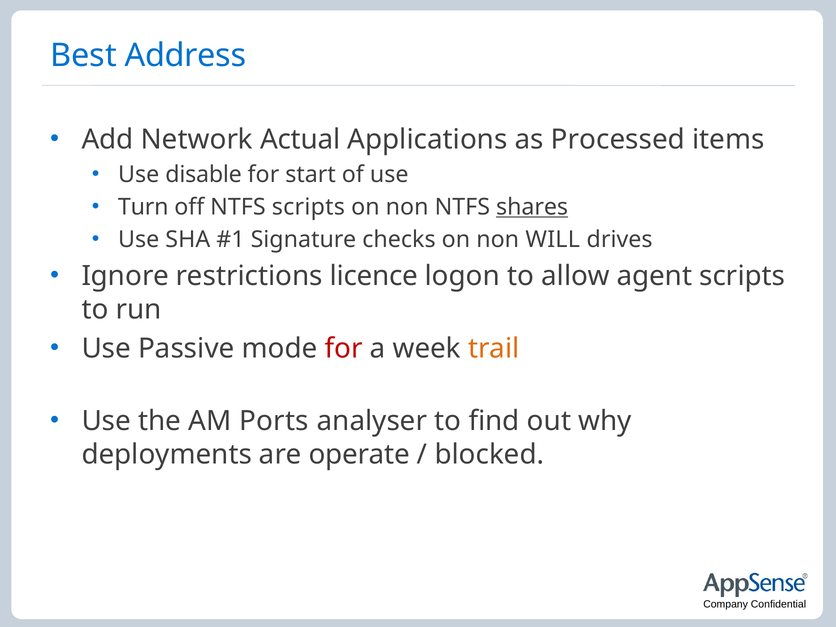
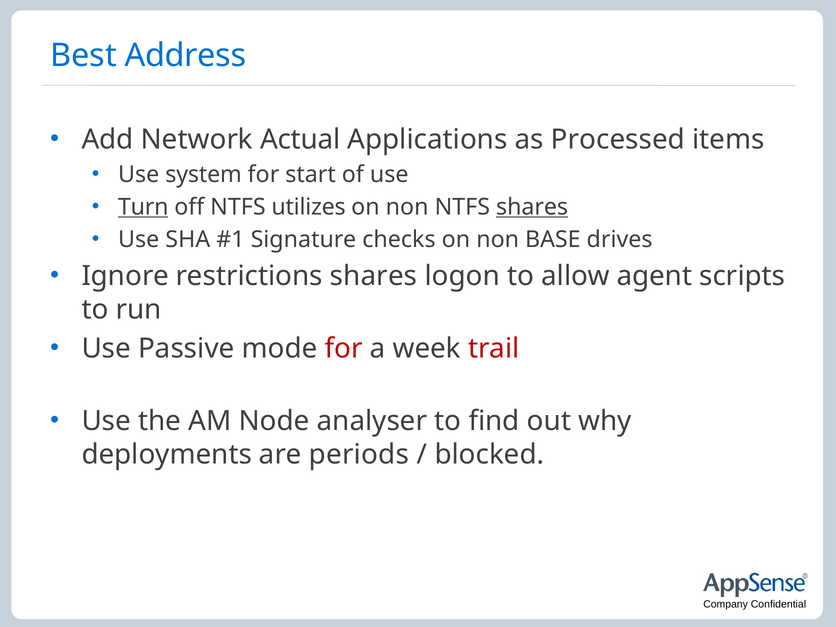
disable: disable -> system
Turn underline: none -> present
NTFS scripts: scripts -> utilizes
WILL: WILL -> BASE
restrictions licence: licence -> shares
trail colour: orange -> red
Ports: Ports -> Node
operate: operate -> periods
